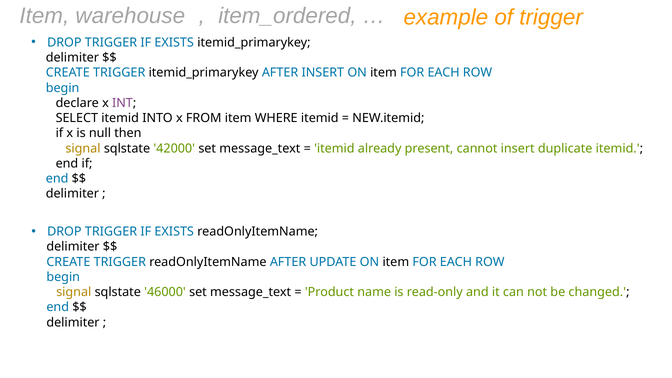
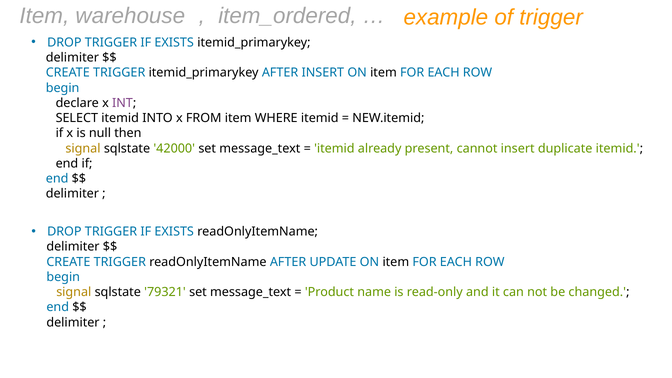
46000: 46000 -> 79321
